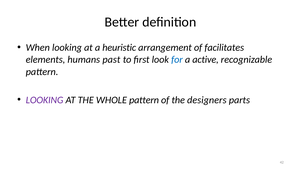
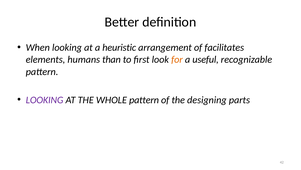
past: past -> than
for colour: blue -> orange
active: active -> useful
designers: designers -> designing
